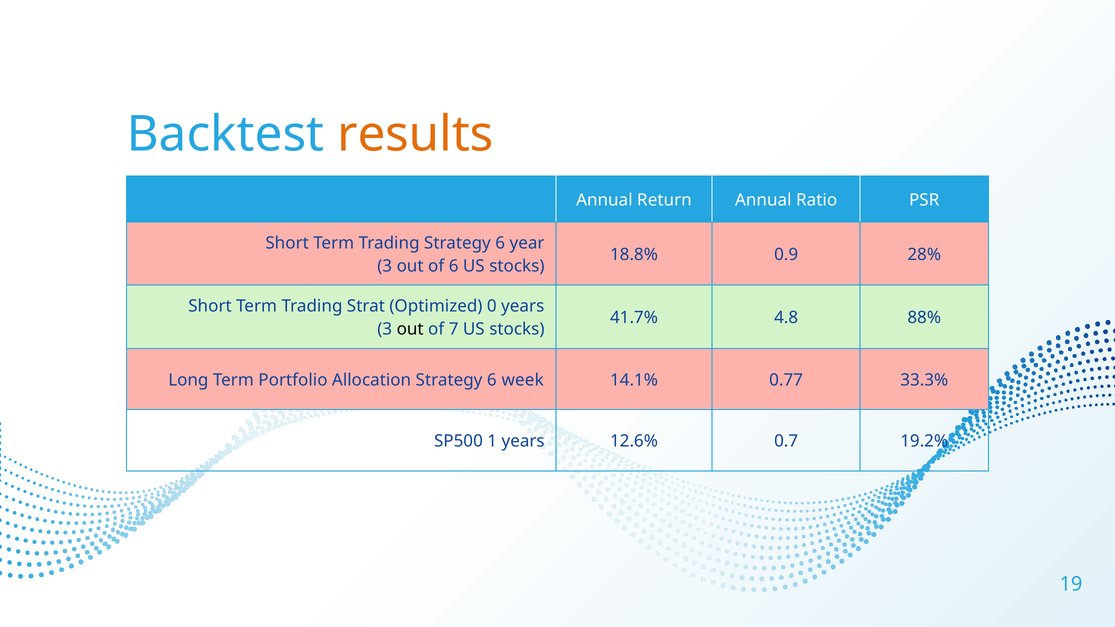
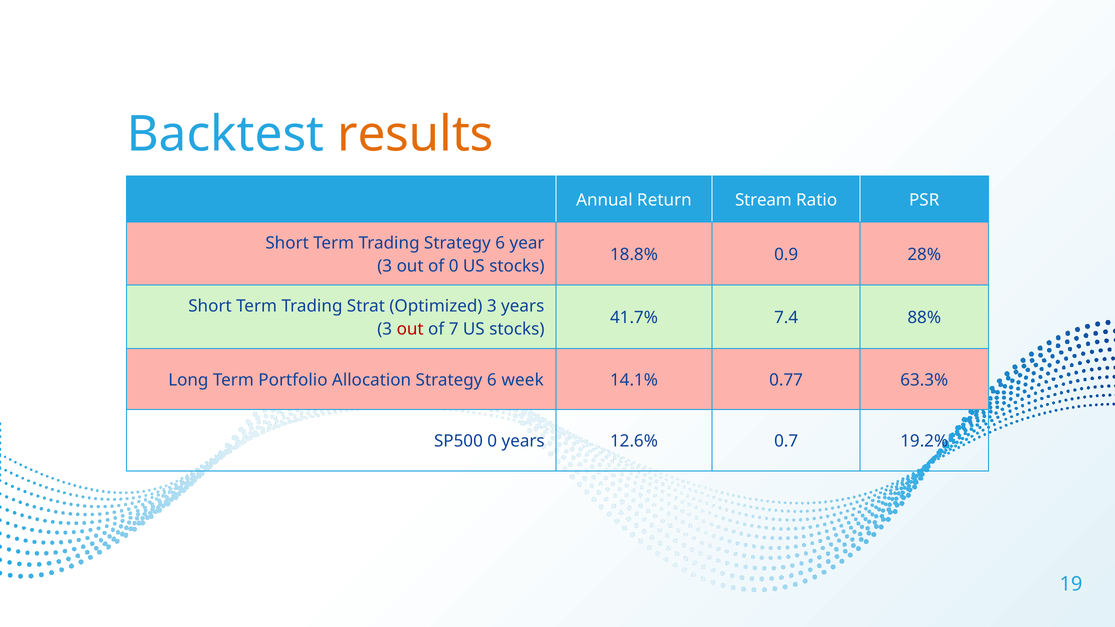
Return Annual: Annual -> Stream
of 6: 6 -> 0
Optimized 0: 0 -> 3
4.8: 4.8 -> 7.4
out at (410, 329) colour: black -> red
33.3%: 33.3% -> 63.3%
SP500 1: 1 -> 0
